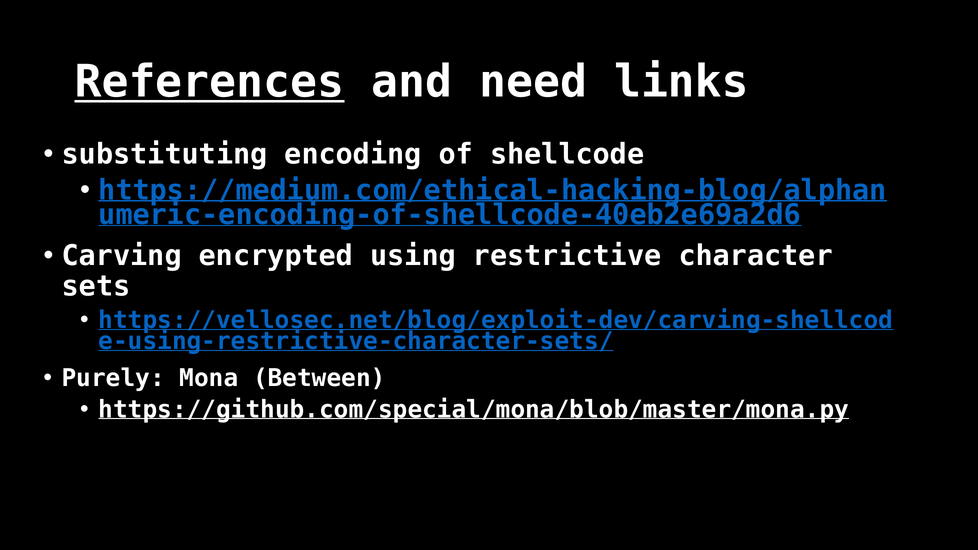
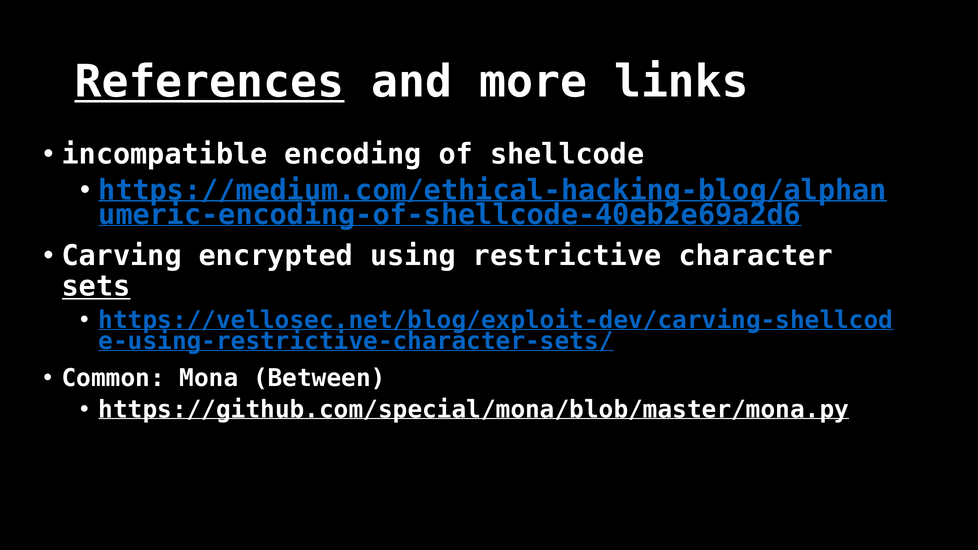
need: need -> more
substituting: substituting -> incompatible
sets underline: none -> present
Purely: Purely -> Common
